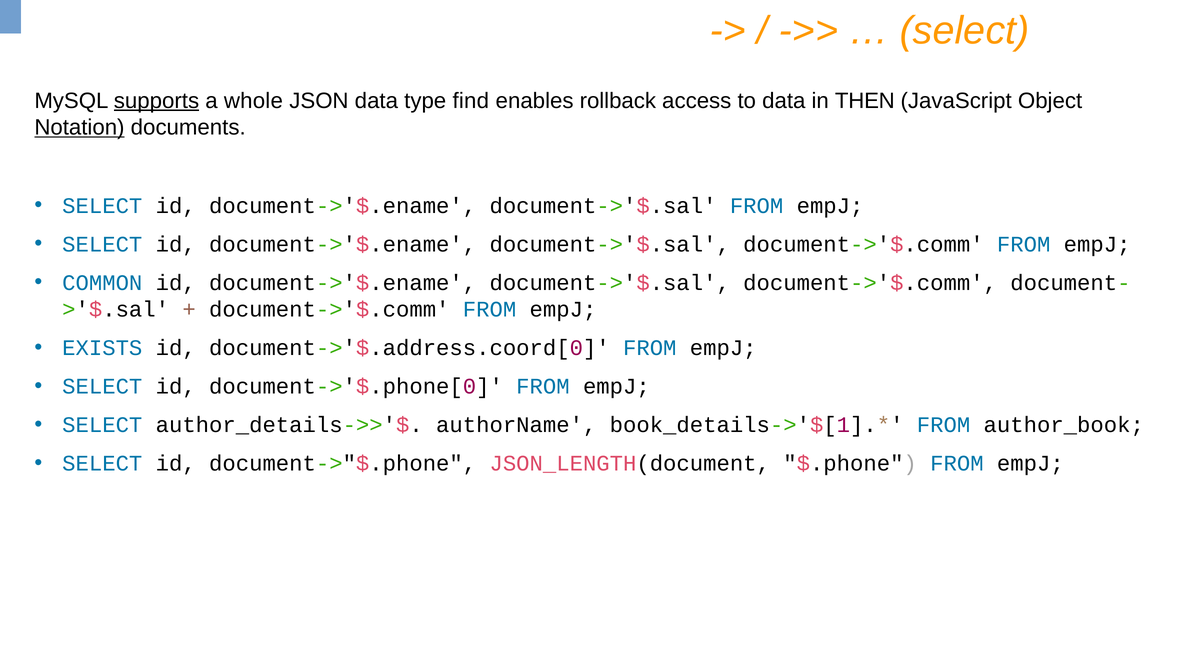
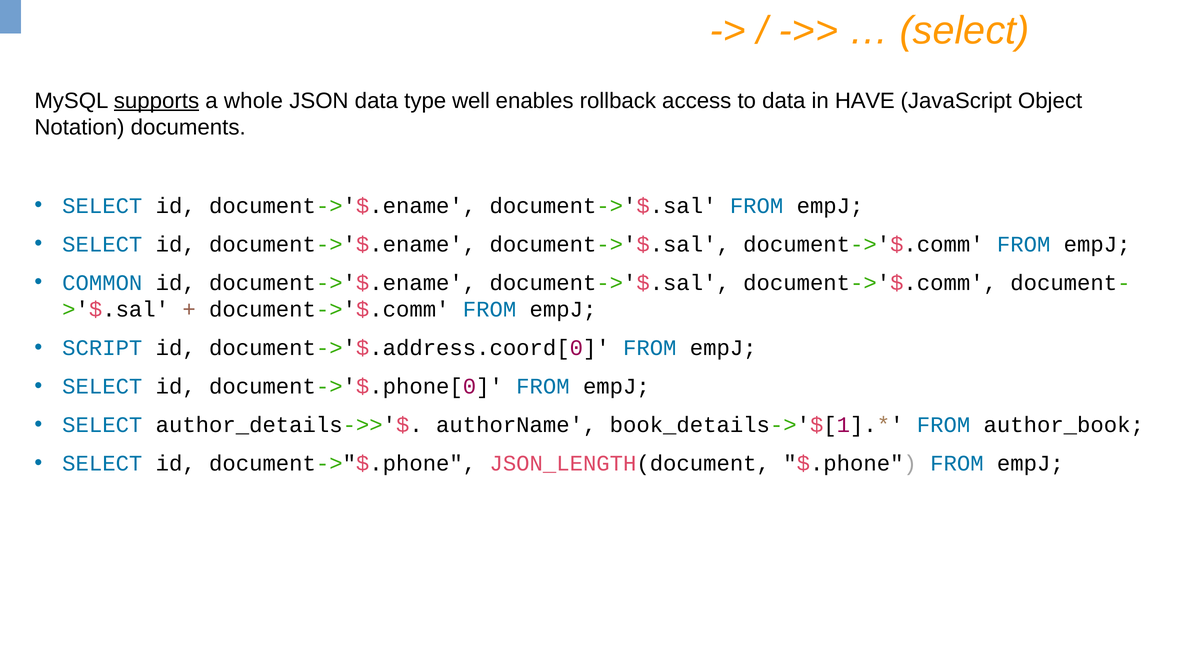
find: find -> well
THEN: THEN -> HAVE
Notation underline: present -> none
EXISTS: EXISTS -> SCRIPT
